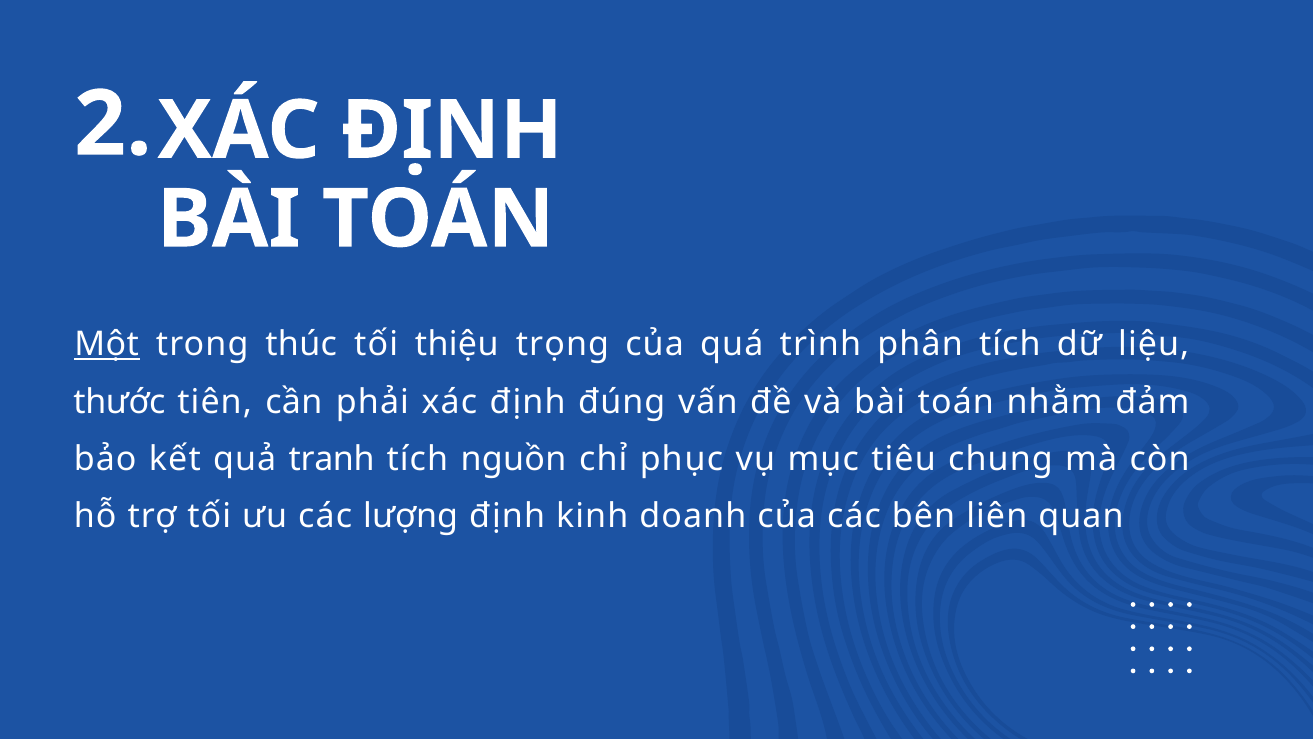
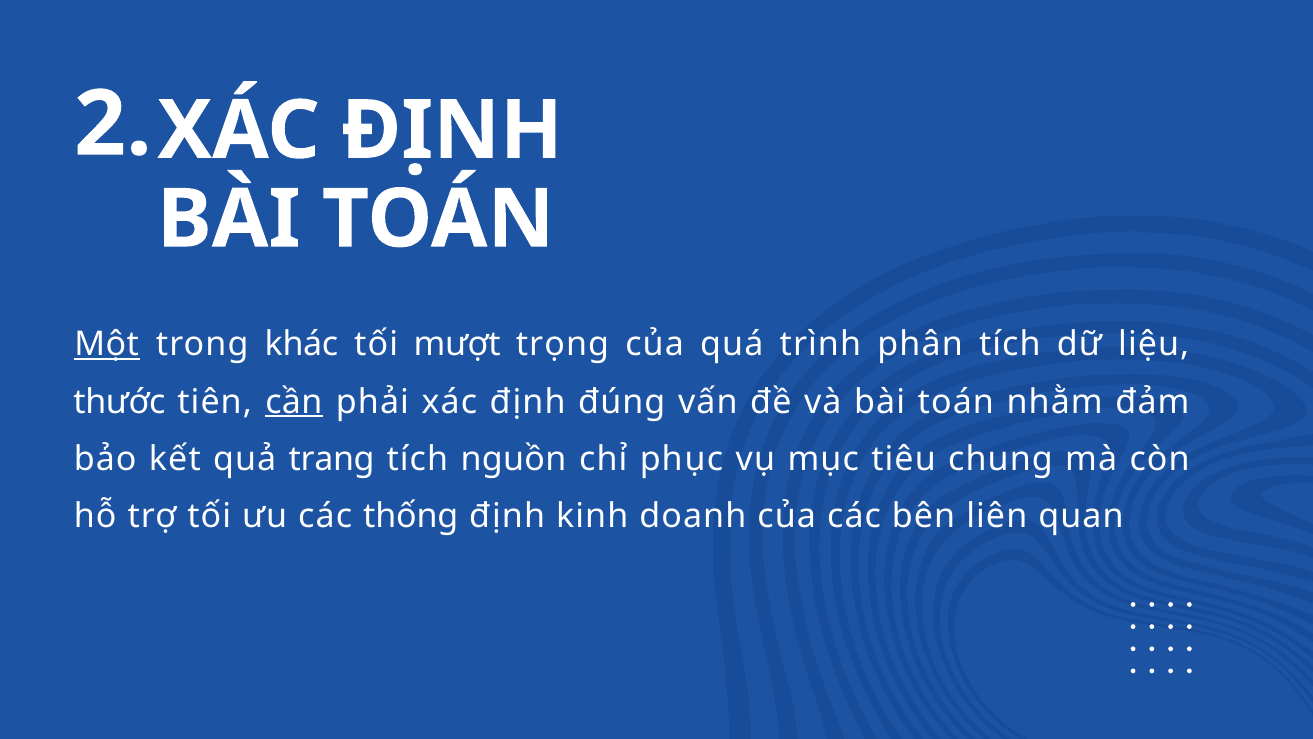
thúc: thúc -> khác
thiệu: thiệu -> mượt
cần underline: none -> present
tranh: tranh -> trang
lượng: lượng -> thống
